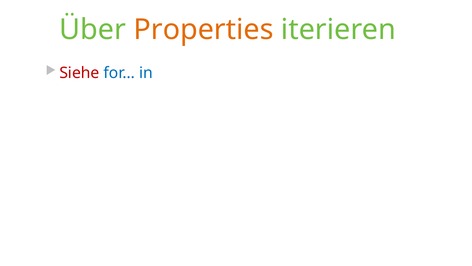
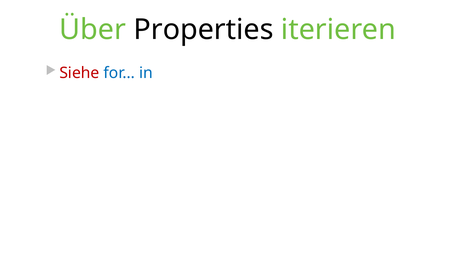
Properties colour: orange -> black
